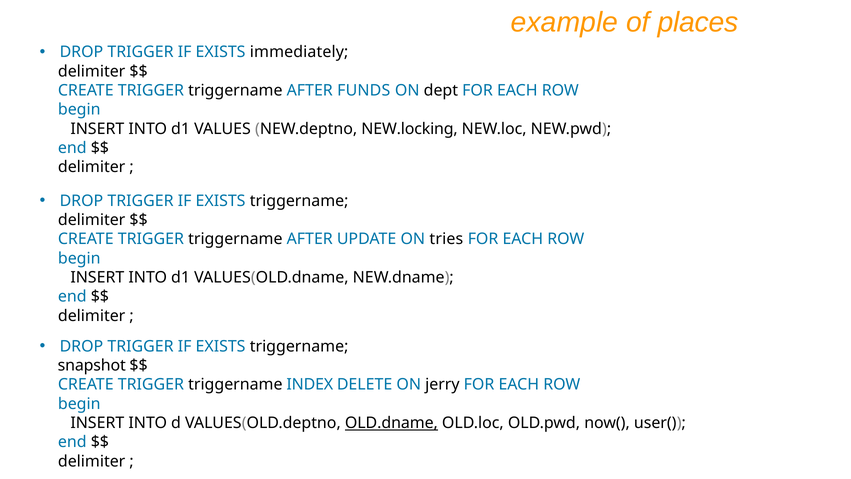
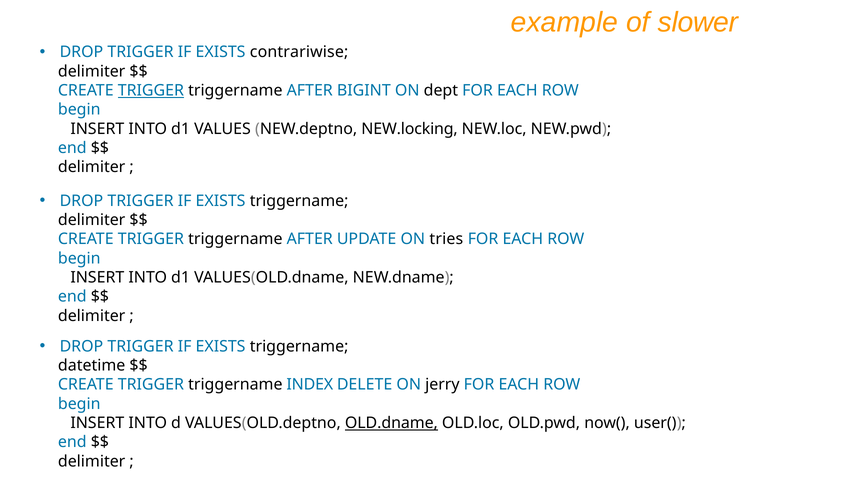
places: places -> slower
immediately: immediately -> contrariwise
TRIGGER at (151, 90) underline: none -> present
FUNDS: FUNDS -> BIGINT
snapshot: snapshot -> datetime
